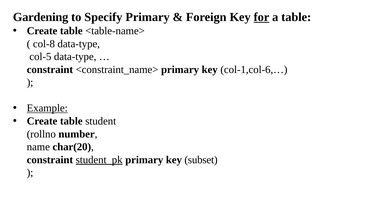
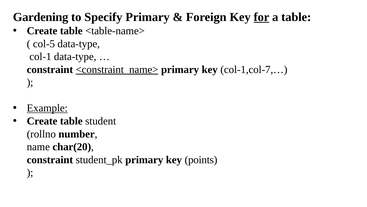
col-8: col-8 -> col-5
col-5: col-5 -> col-1
<constraint_name> underline: none -> present
col-1,col-6,…: col-1,col-6,… -> col-1,col-7,…
student_pk underline: present -> none
subset: subset -> points
